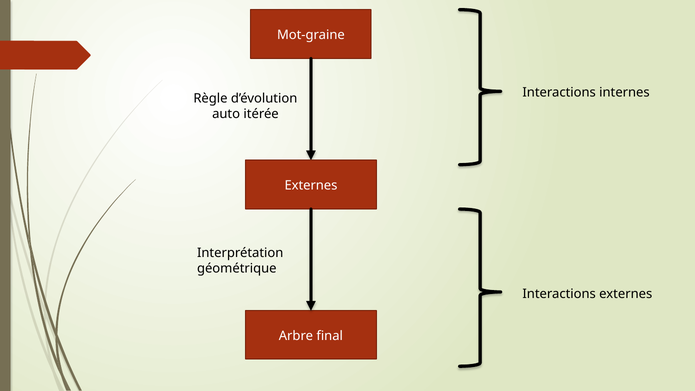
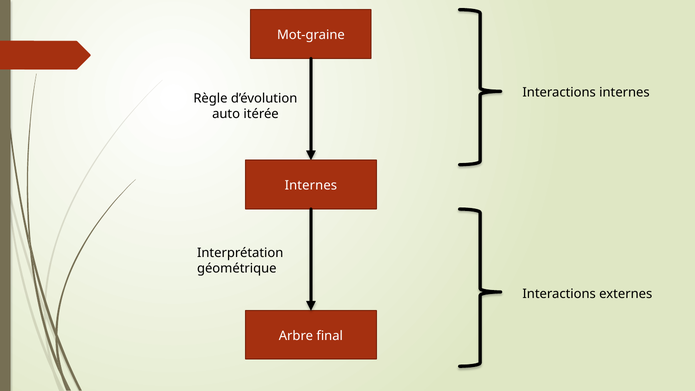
Externes at (311, 186): Externes -> Internes
